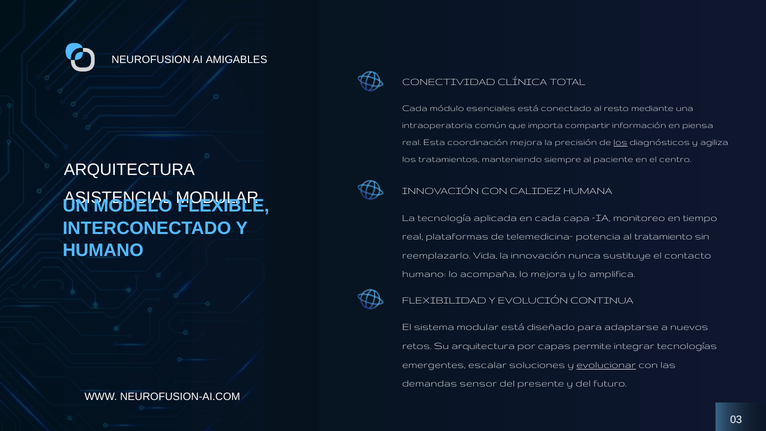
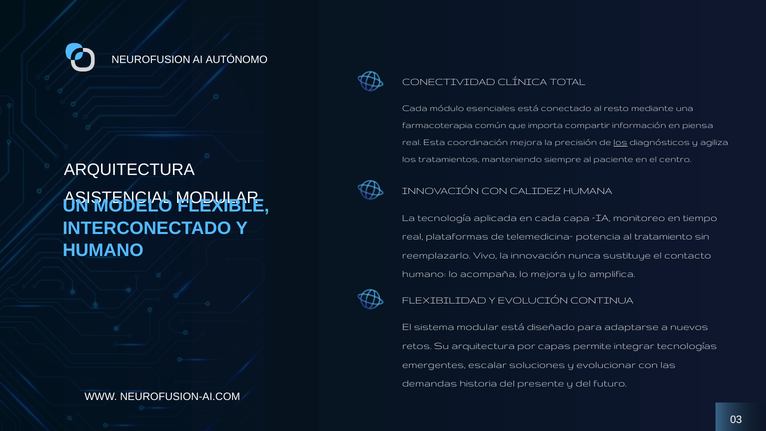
AMIGABLES: AMIGABLES -> AUTÓNOMO
intraoperatoria: intraoperatoria -> farmacoterapia
Vida: Vida -> Vivo
evolucionar underline: present -> none
sensor: sensor -> historia
